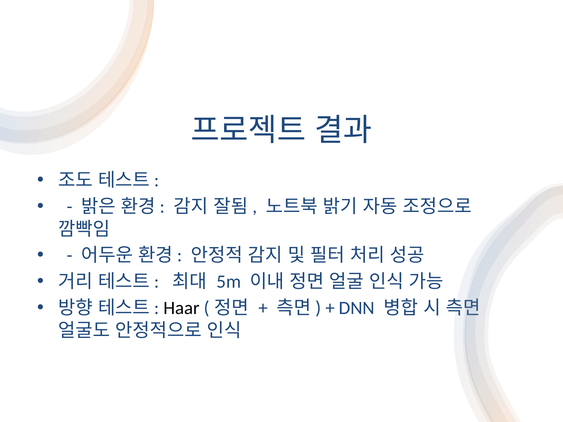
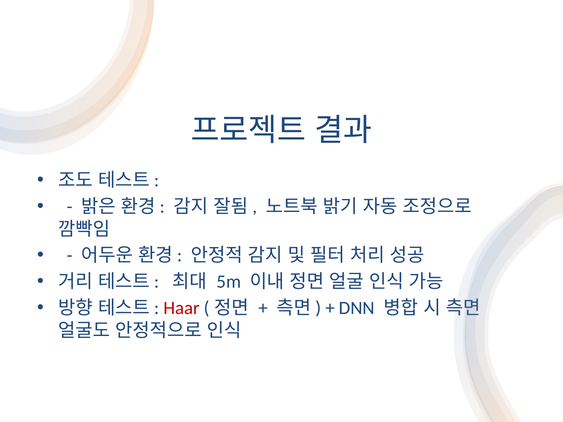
Haar colour: black -> red
